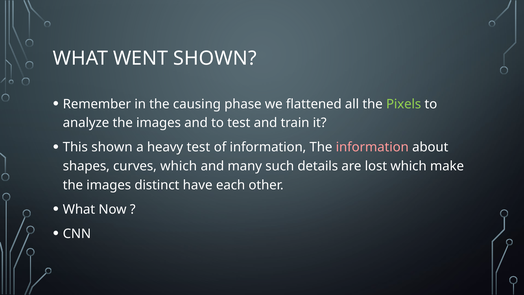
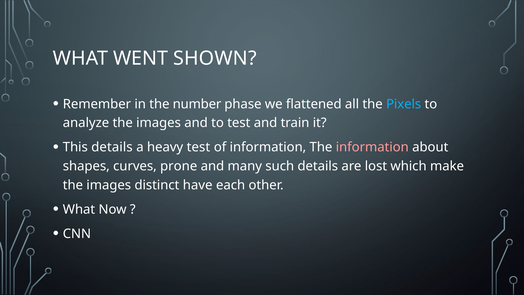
causing: causing -> number
Pixels colour: light green -> light blue
This shown: shown -> details
curves which: which -> prone
